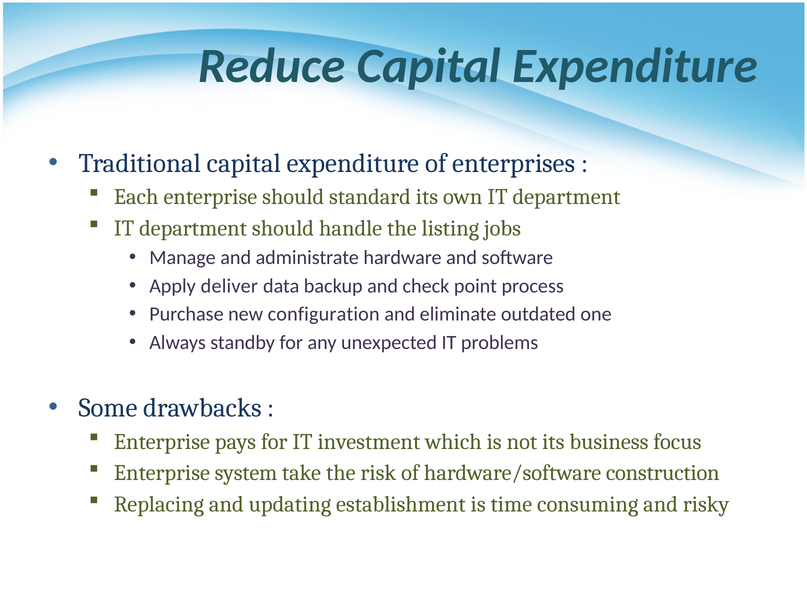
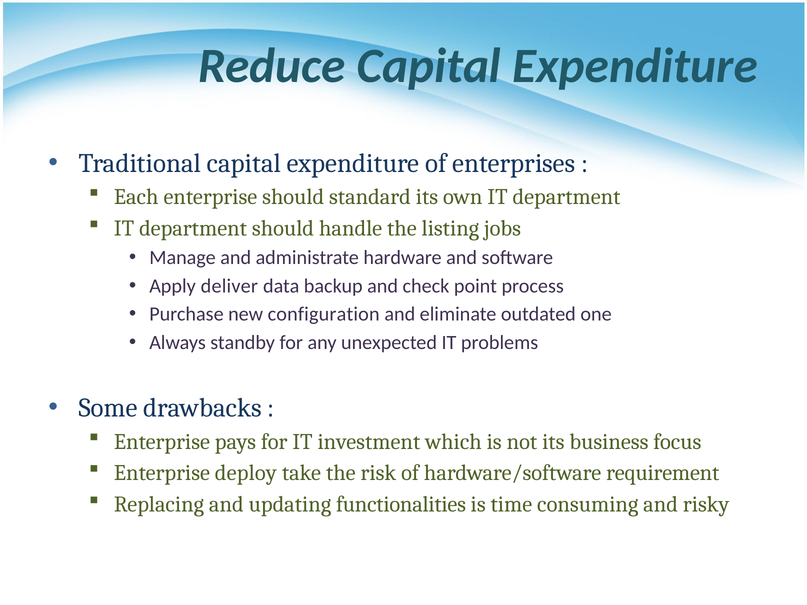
system: system -> deploy
construction: construction -> requirement
establishment: establishment -> functionalities
